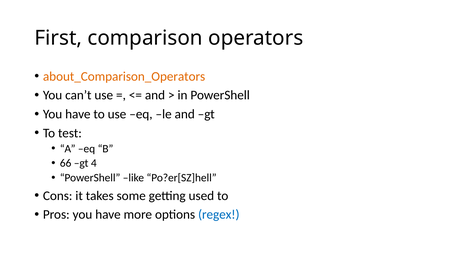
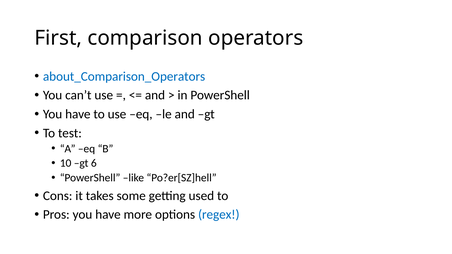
about_Comparison_Operators colour: orange -> blue
66: 66 -> 10
4: 4 -> 6
